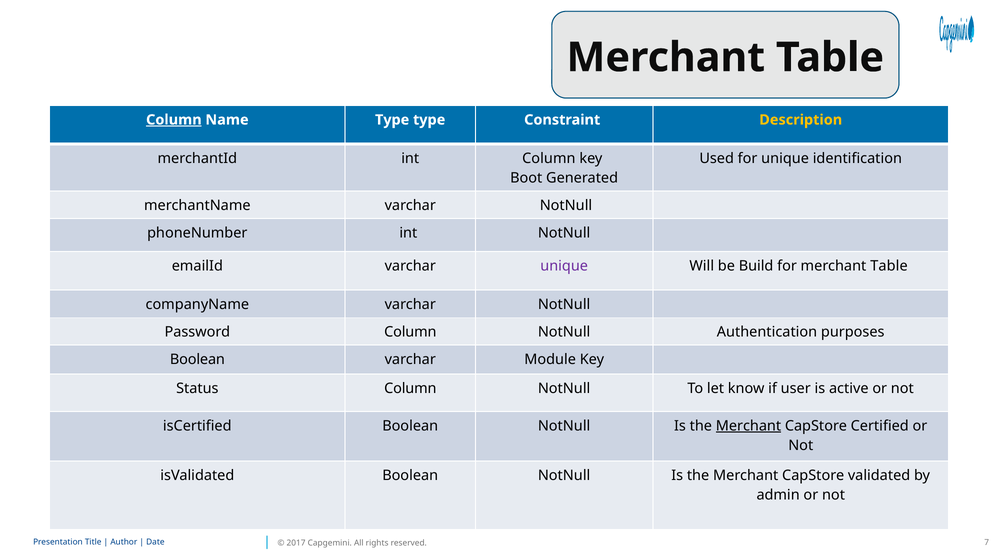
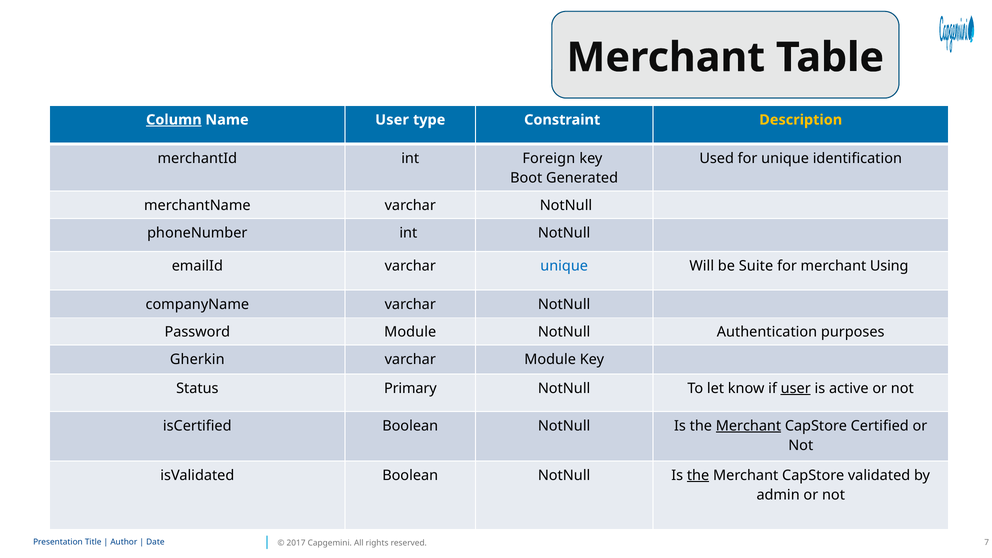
Name Type: Type -> User
int Column: Column -> Foreign
unique at (564, 266) colour: purple -> blue
Build: Build -> Suite
for merchant Table: Table -> Using
Password Column: Column -> Module
Boolean at (197, 359): Boolean -> Gherkin
Status Column: Column -> Primary
user at (796, 388) underline: none -> present
the at (698, 475) underline: none -> present
